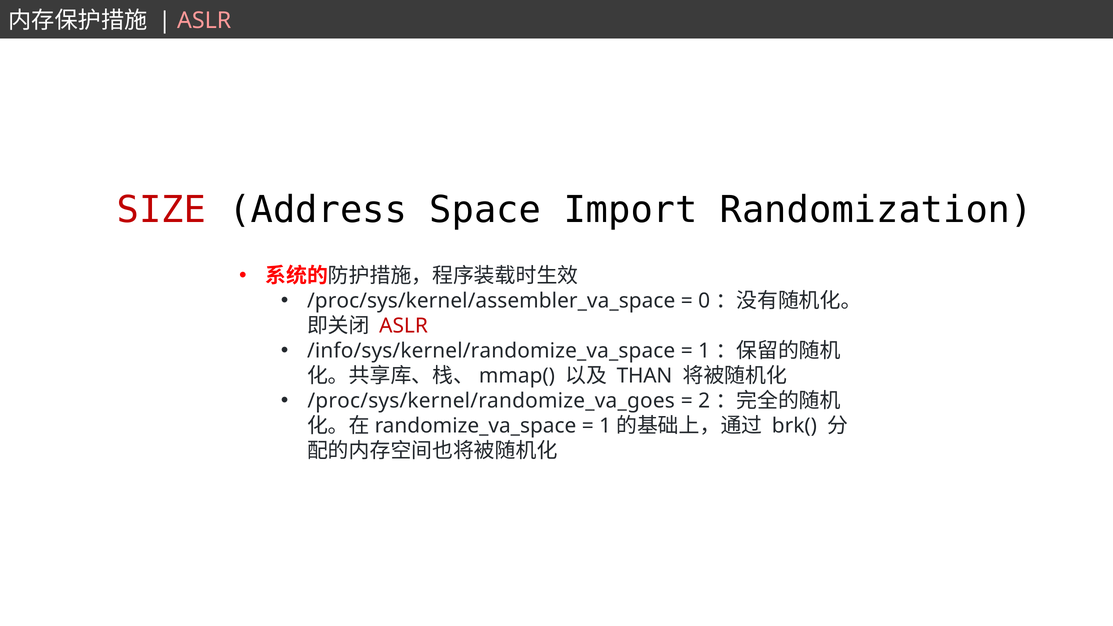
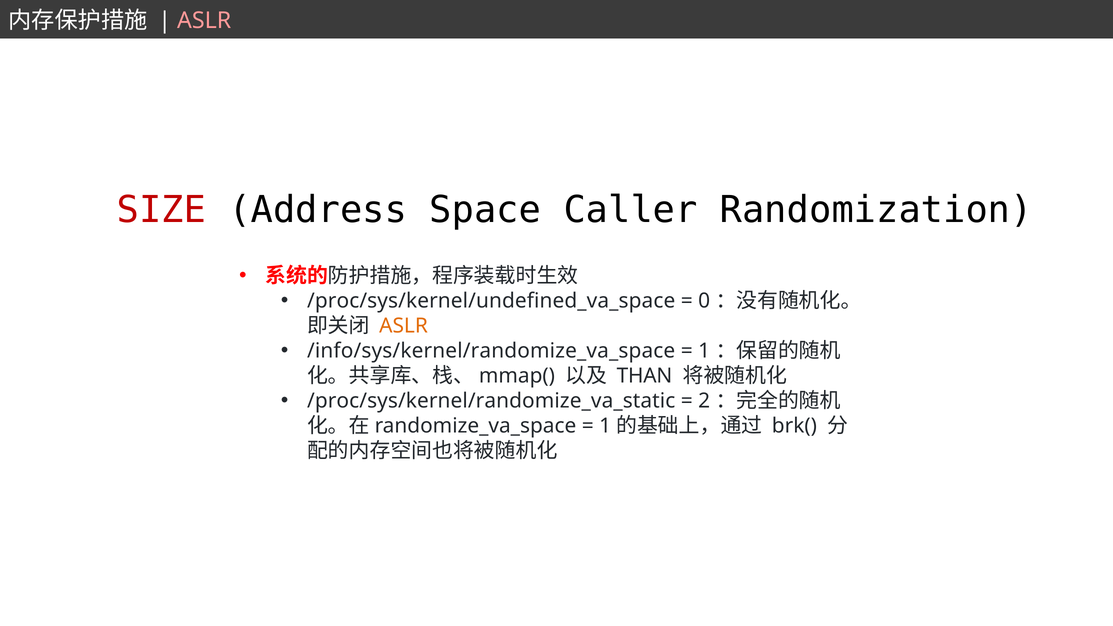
Import: Import -> Caller
/proc/sys/kernel/assembler_va_space: /proc/sys/kernel/assembler_va_space -> /proc/sys/kernel/undefined_va_space
ASLR at (404, 326) colour: red -> orange
/proc/sys/kernel/randomize_va_goes: /proc/sys/kernel/randomize_va_goes -> /proc/sys/kernel/randomize_va_static
